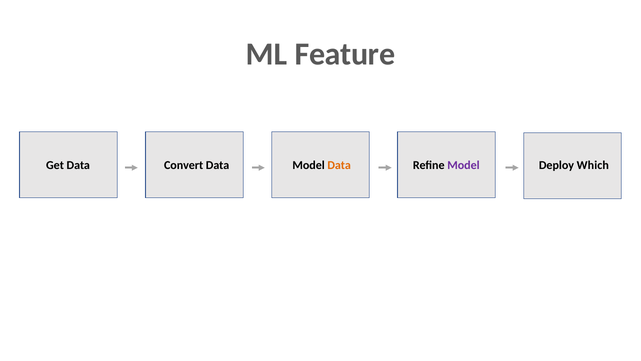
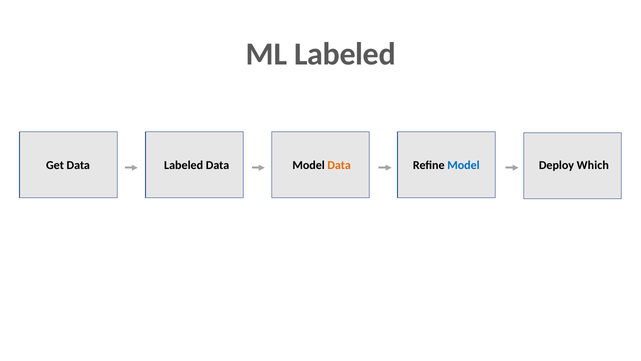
ML Feature: Feature -> Labeled
Data Convert: Convert -> Labeled
Model at (463, 165) colour: purple -> blue
